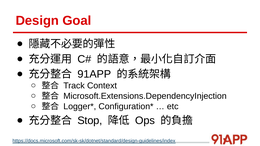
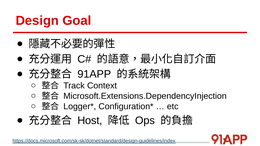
Stop: Stop -> Host
